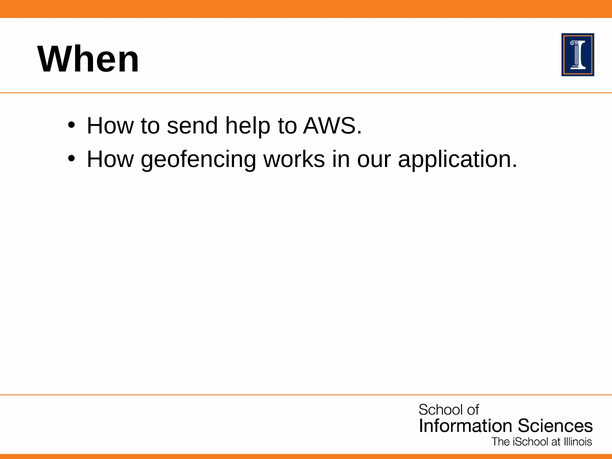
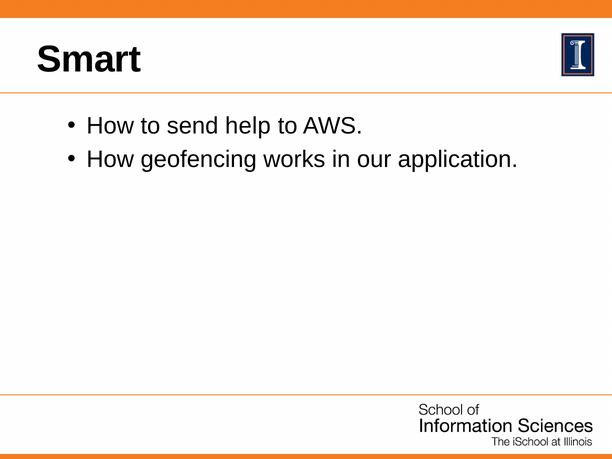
When: When -> Smart
